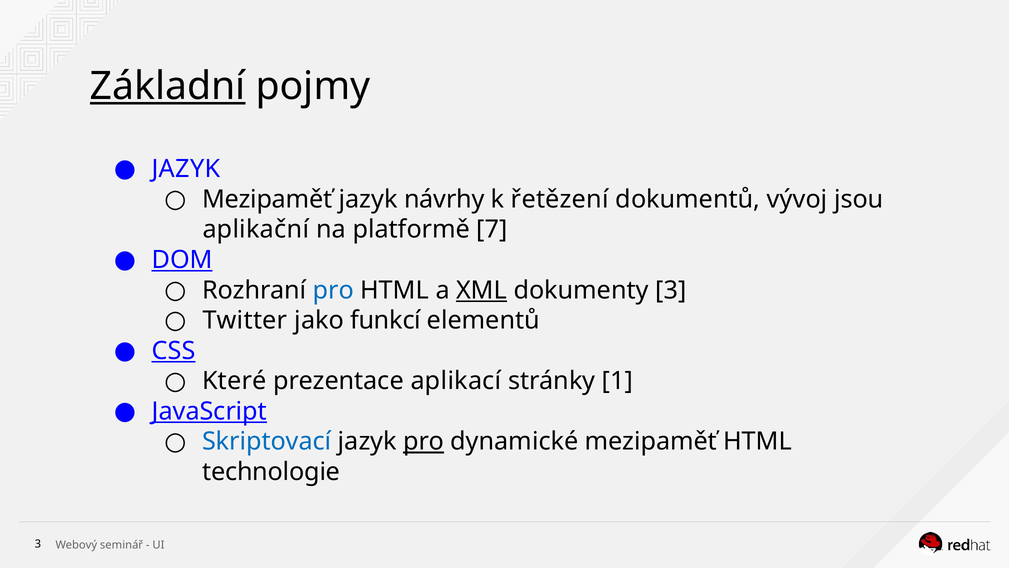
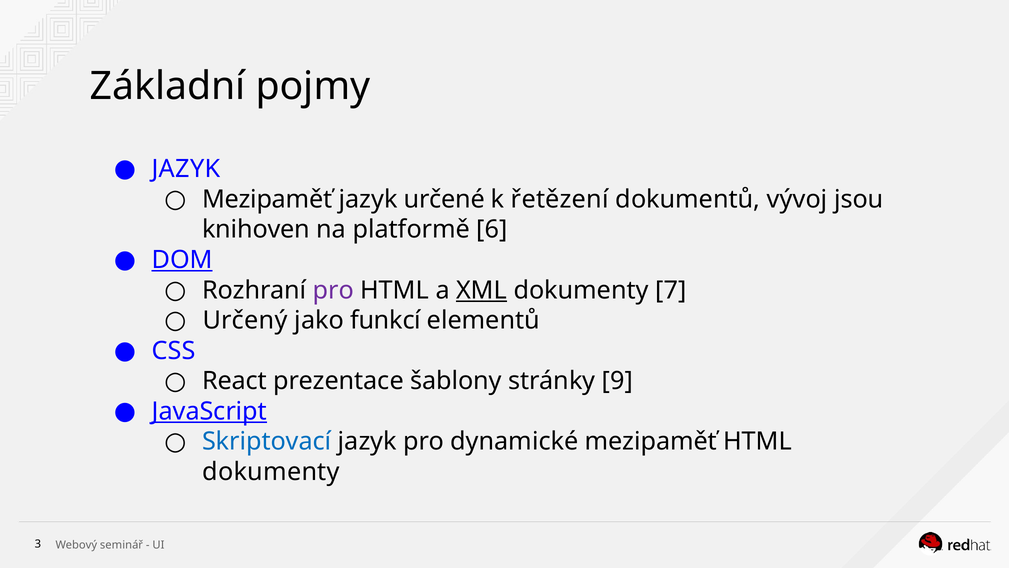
Základní underline: present -> none
návrhy: návrhy -> určené
aplikační: aplikační -> knihoven
7: 7 -> 6
pro at (333, 290) colour: blue -> purple
dokumenty 3: 3 -> 7
Twitter: Twitter -> Určený
CSS underline: present -> none
Které: Které -> React
aplikací: aplikací -> šablony
1: 1 -> 9
pro at (424, 441) underline: present -> none
technologie at (271, 472): technologie -> dokumenty
